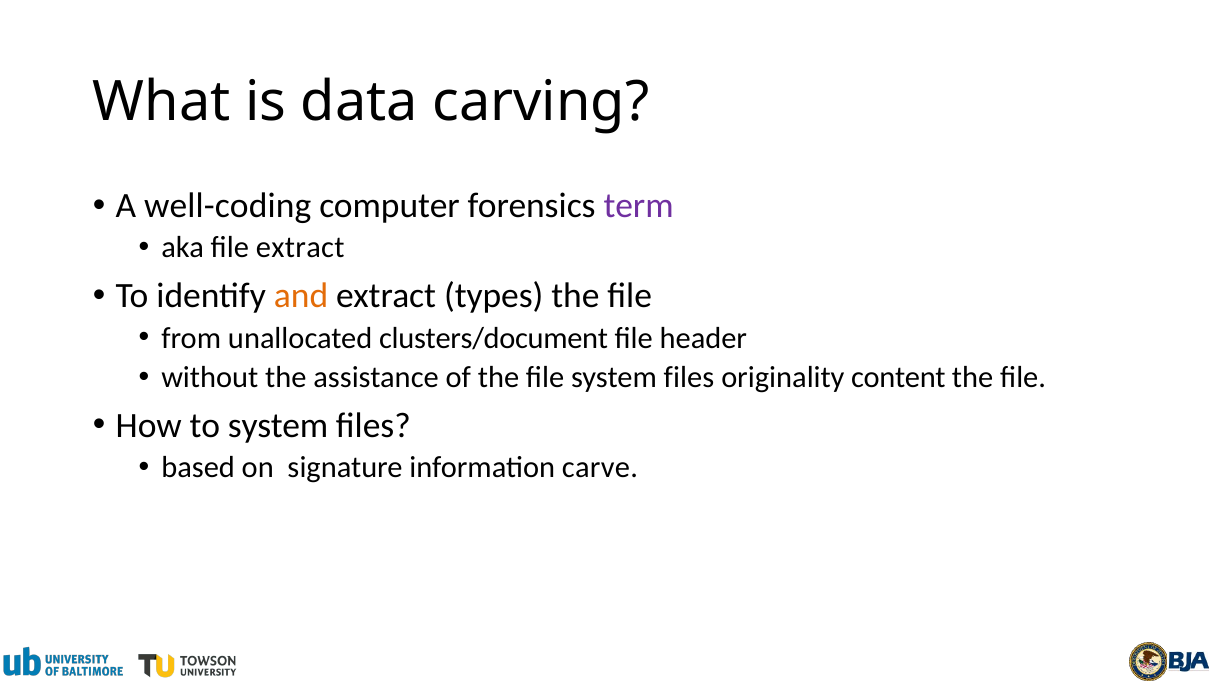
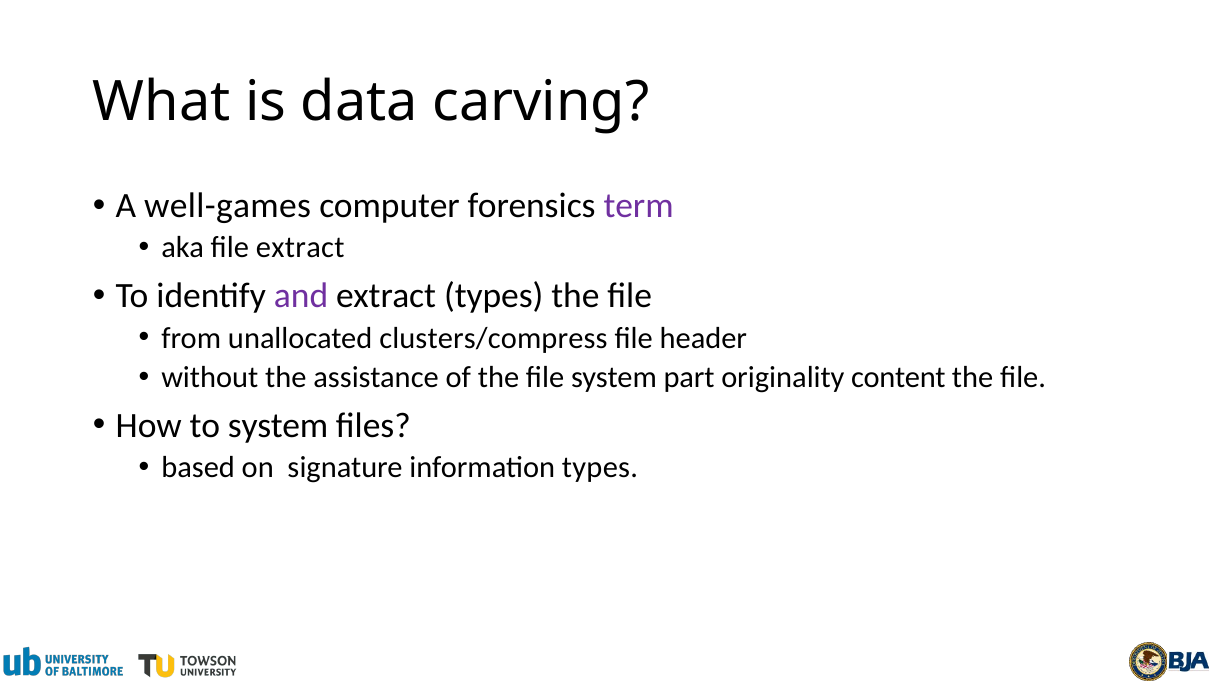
well-coding: well-coding -> well-games
and colour: orange -> purple
clusters/document: clusters/document -> clusters/compress
file system files: files -> part
information carve: carve -> types
